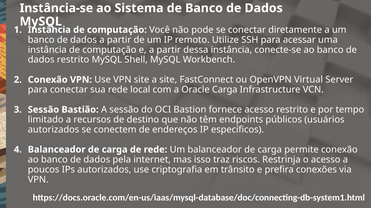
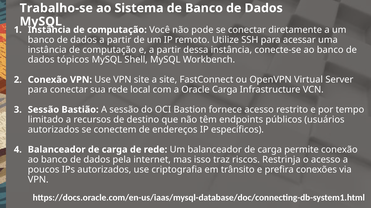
Instância-se: Instância-se -> Trabalho-se
dados restrito: restrito -> tópicos
